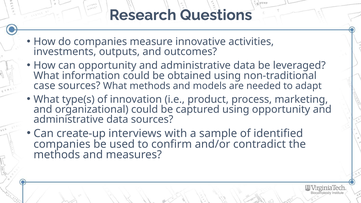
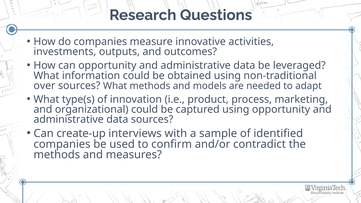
case: case -> over
